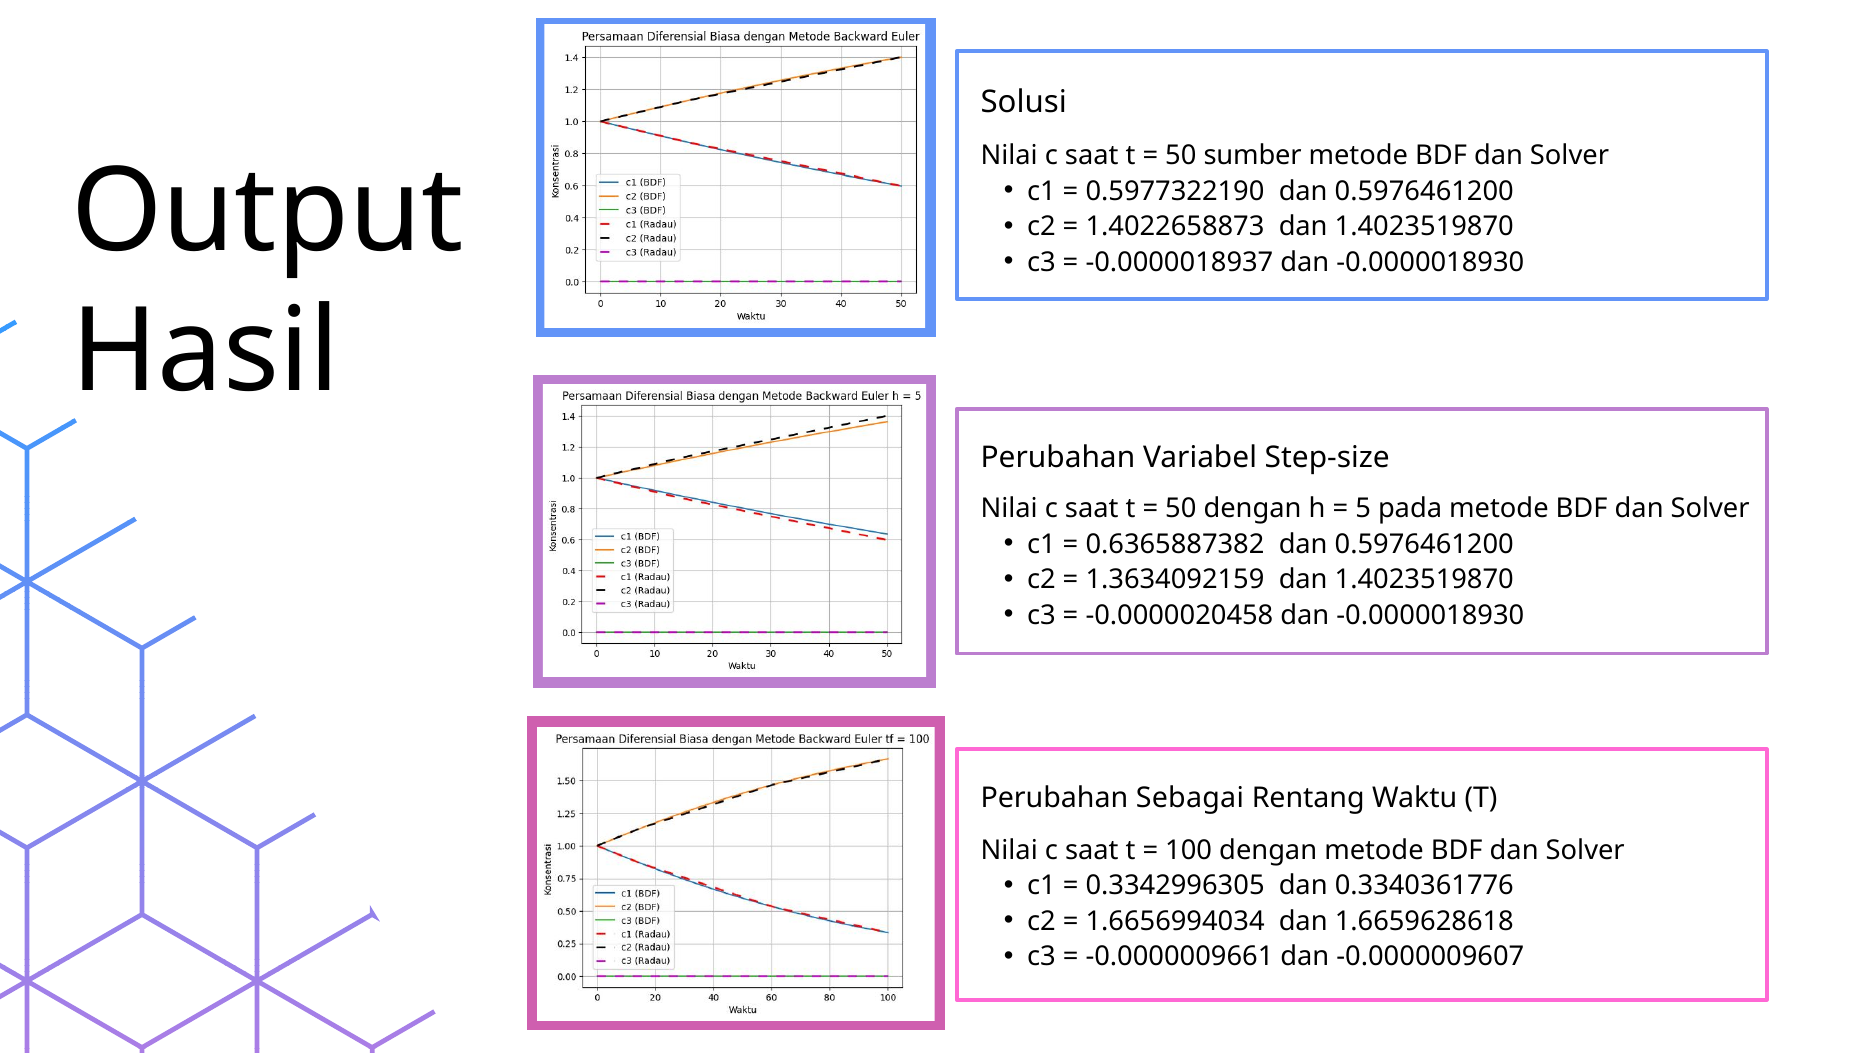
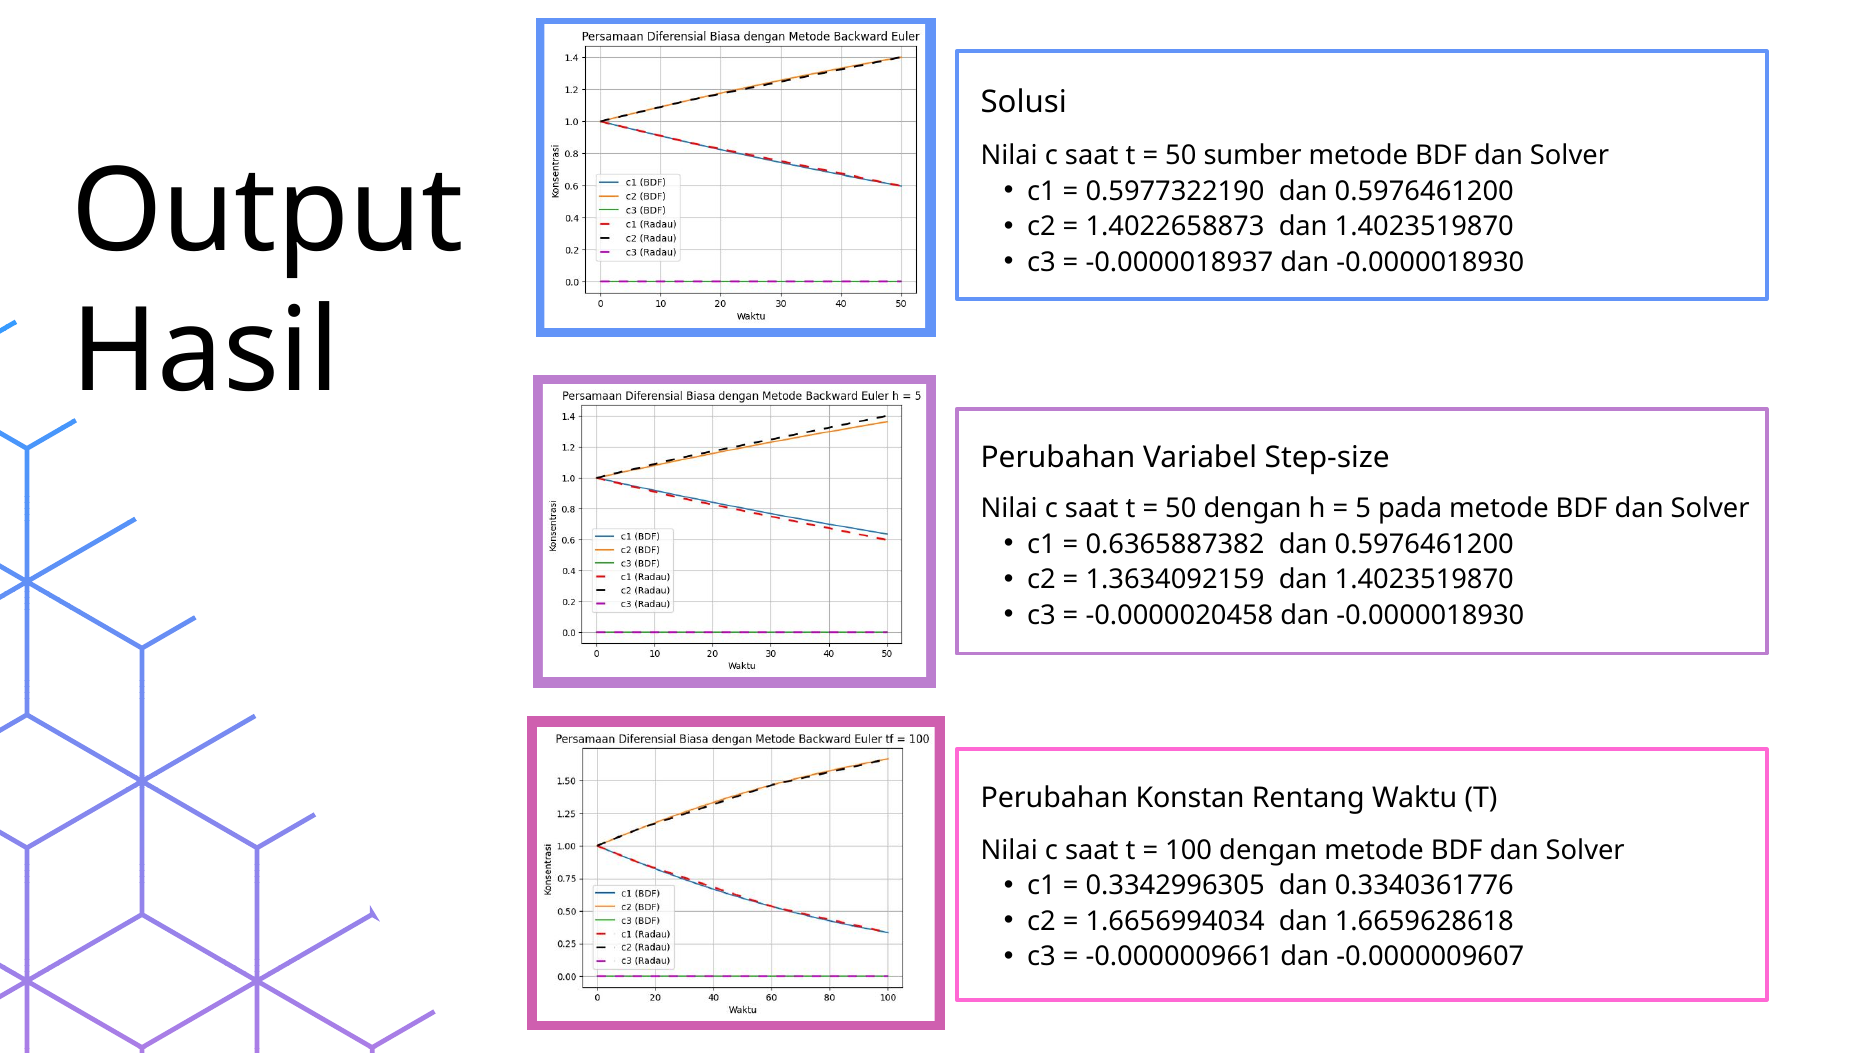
Sebagai: Sebagai -> Konstan
